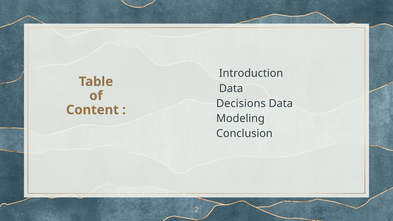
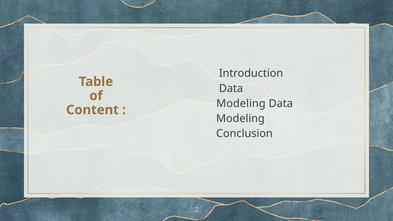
Decisions at (241, 104): Decisions -> Modeling
